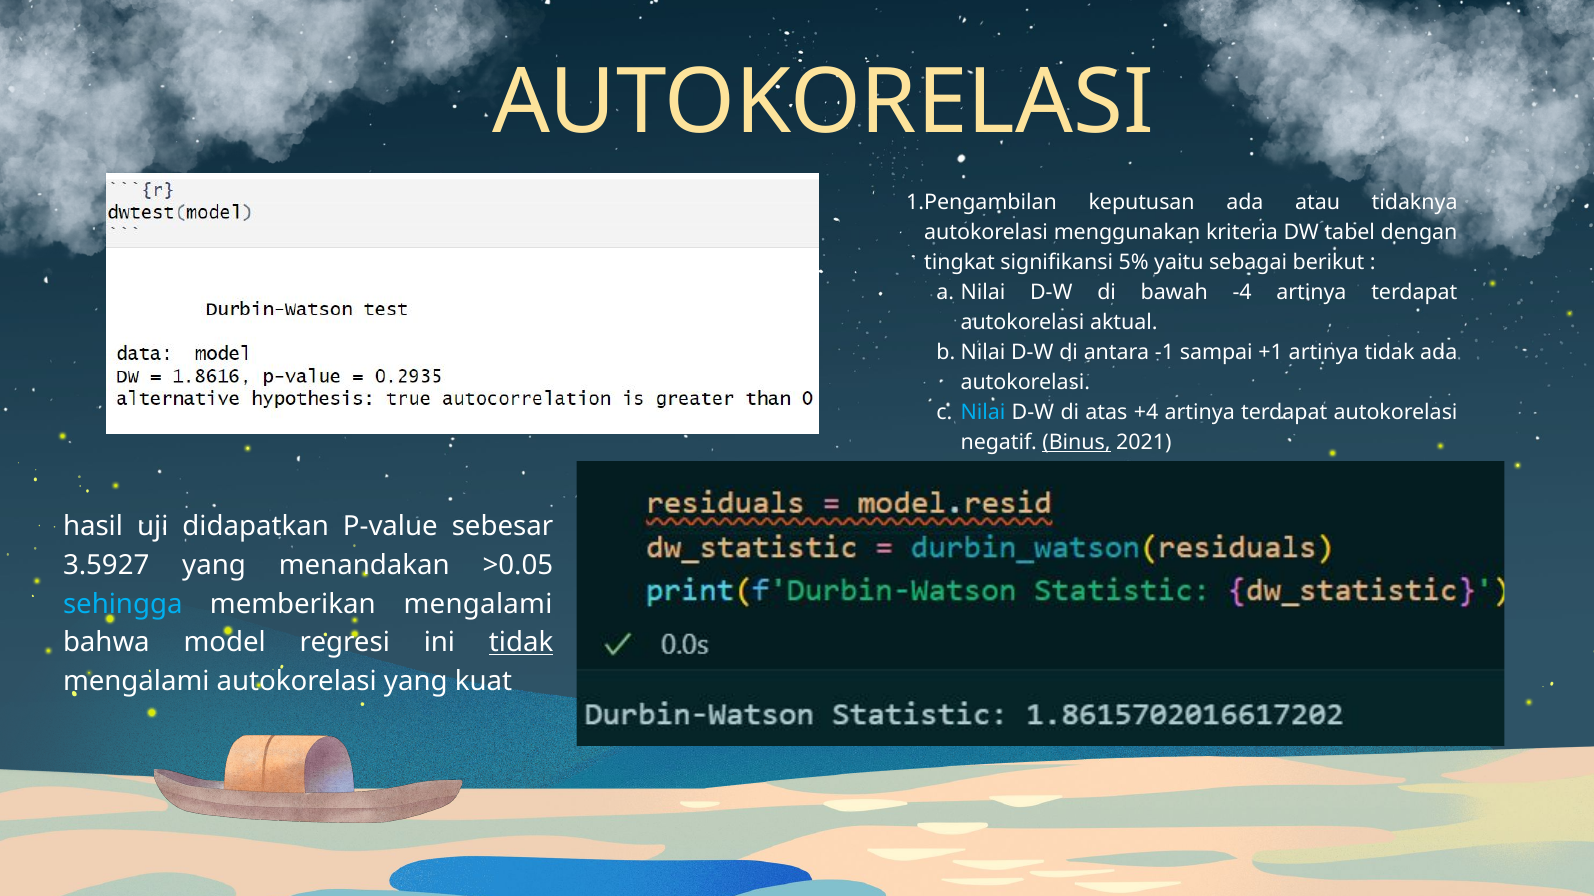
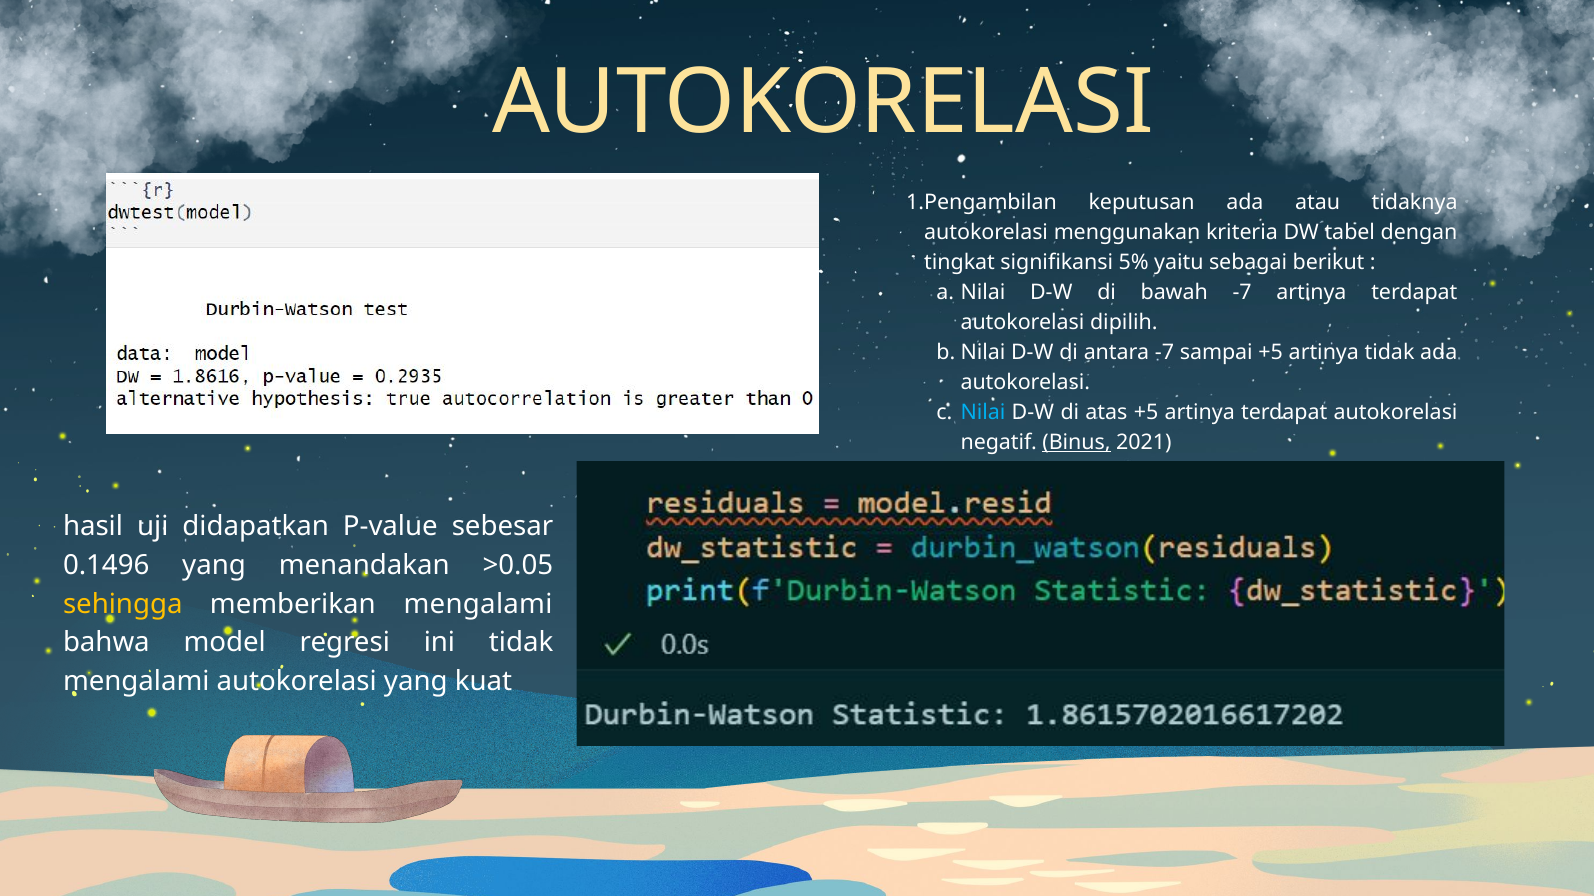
bawah -4: -4 -> -7
aktual: aktual -> dipilih
antara -1: -1 -> -7
sampai +1: +1 -> +5
atas +4: +4 -> +5
3.5927: 3.5927 -> 0.1496
sehingga colour: light blue -> yellow
tidak at (521, 643) underline: present -> none
